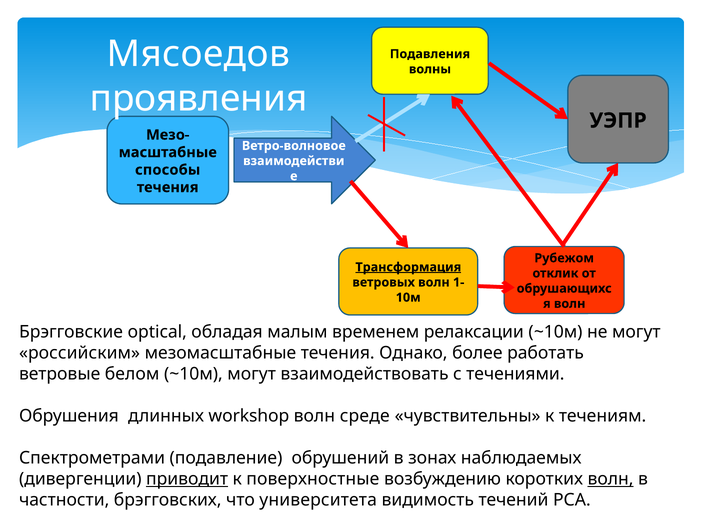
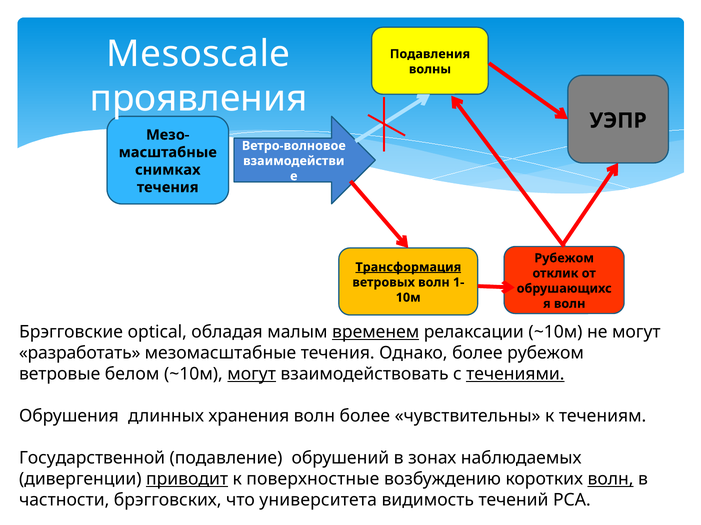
Мясоедов: Мясоедов -> Mesoscale
способы: способы -> снимках
временем underline: none -> present
российским: российским -> разработать
более работать: работать -> рубежом
могут at (252, 374) underline: none -> present
течениями underline: none -> present
workshop: workshop -> хранения
волн среде: среде -> более
Спектрометрами: Спектрометрами -> Государственной
